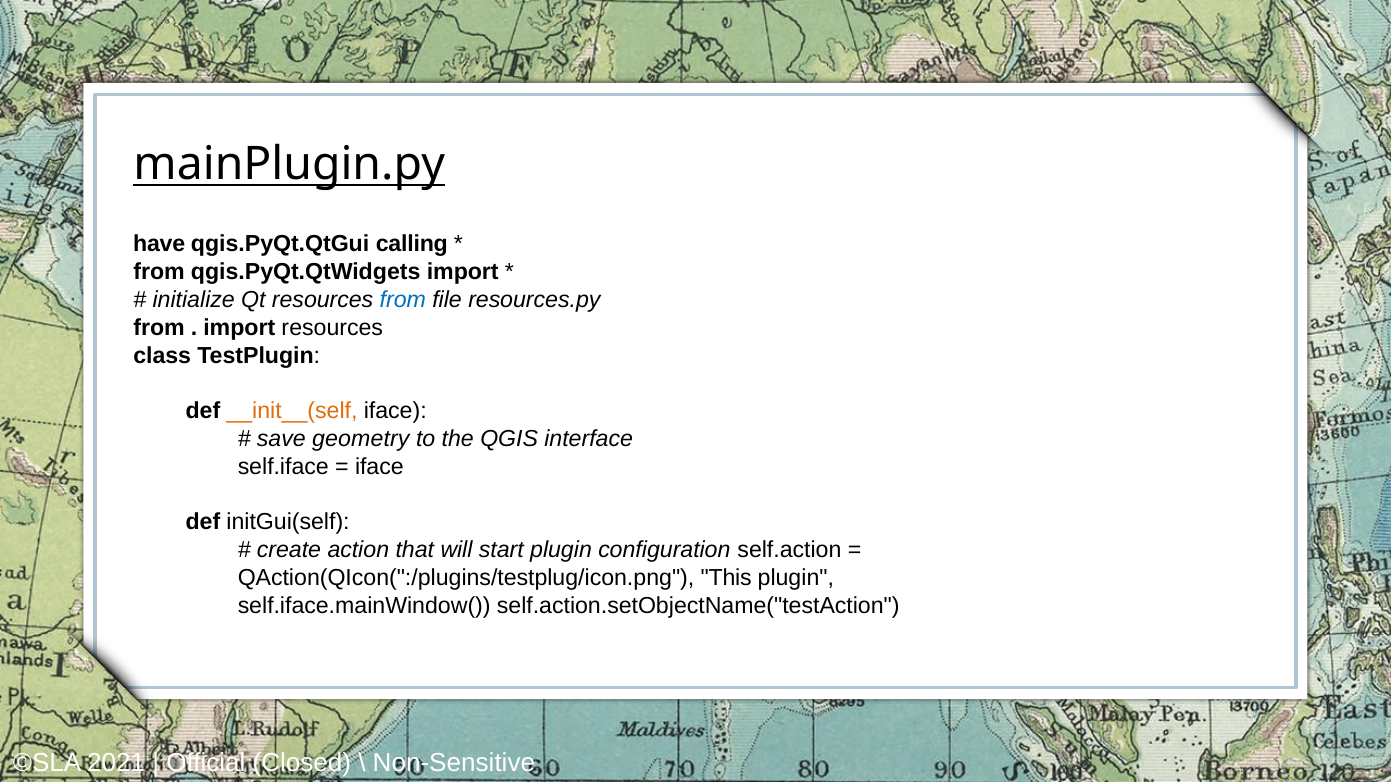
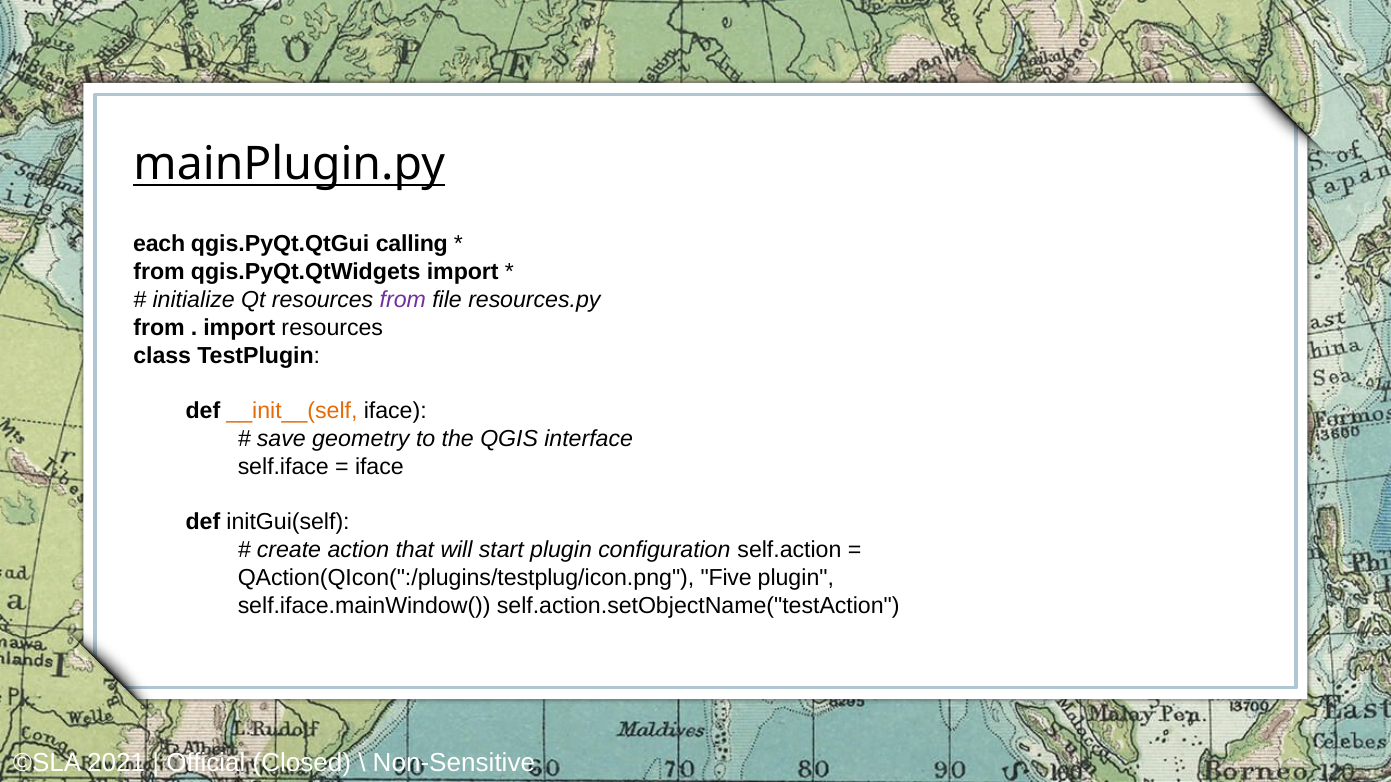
have: have -> each
from at (403, 300) colour: blue -> purple
This: This -> Five
